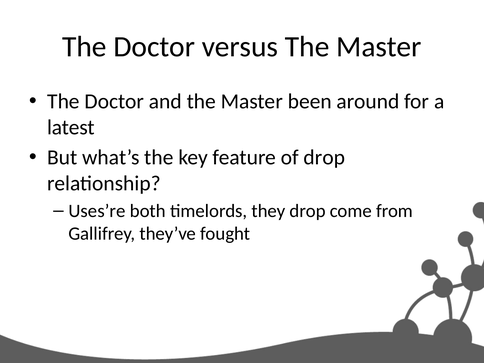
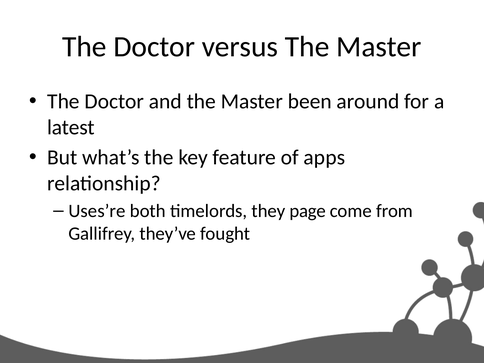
of drop: drop -> apps
they drop: drop -> page
